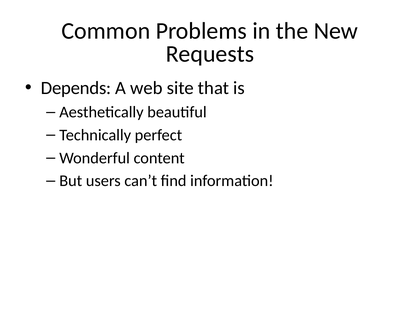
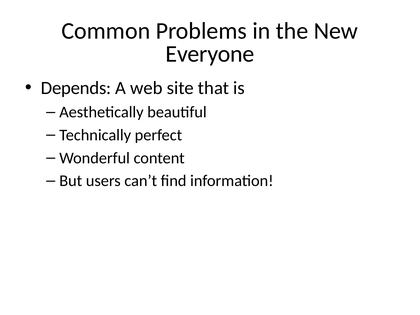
Requests: Requests -> Everyone
